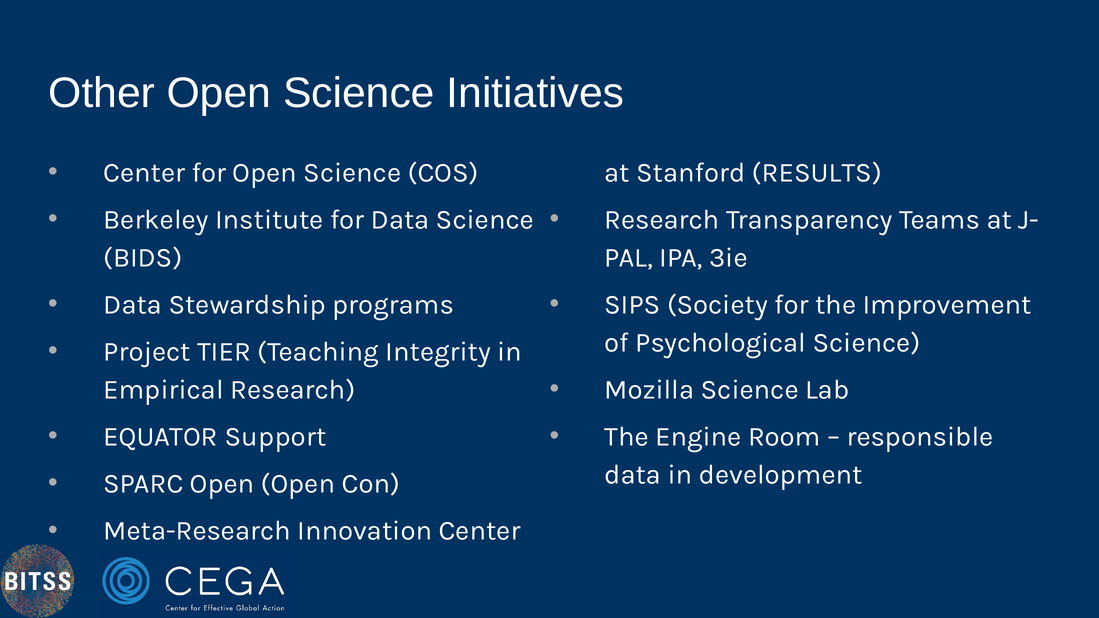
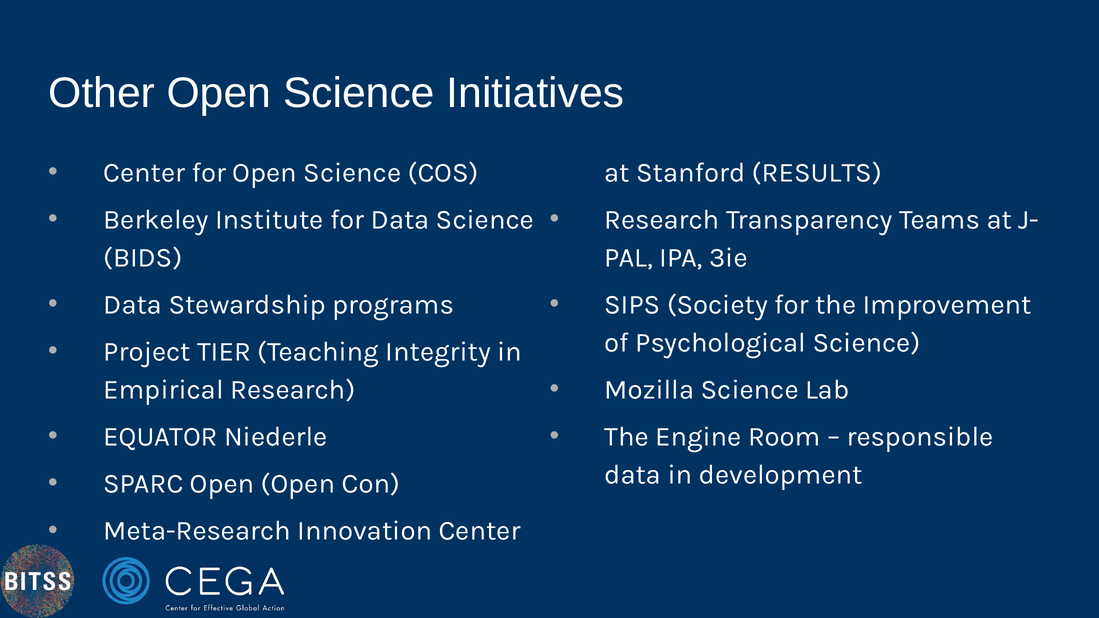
Support: Support -> Niederle
